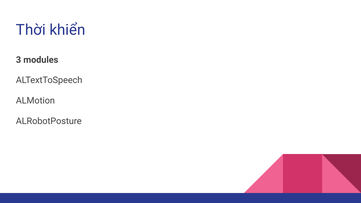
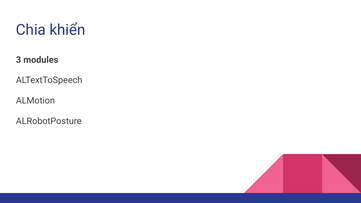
Thời: Thời -> Chia
